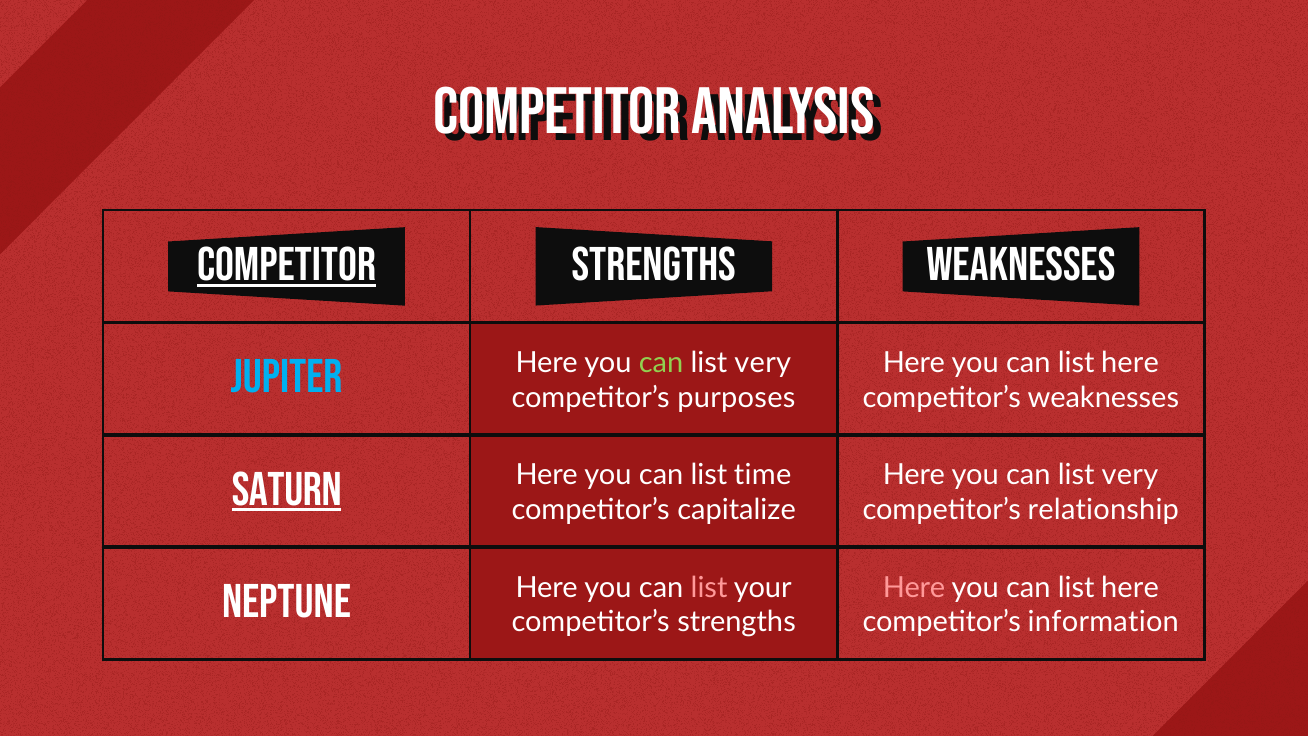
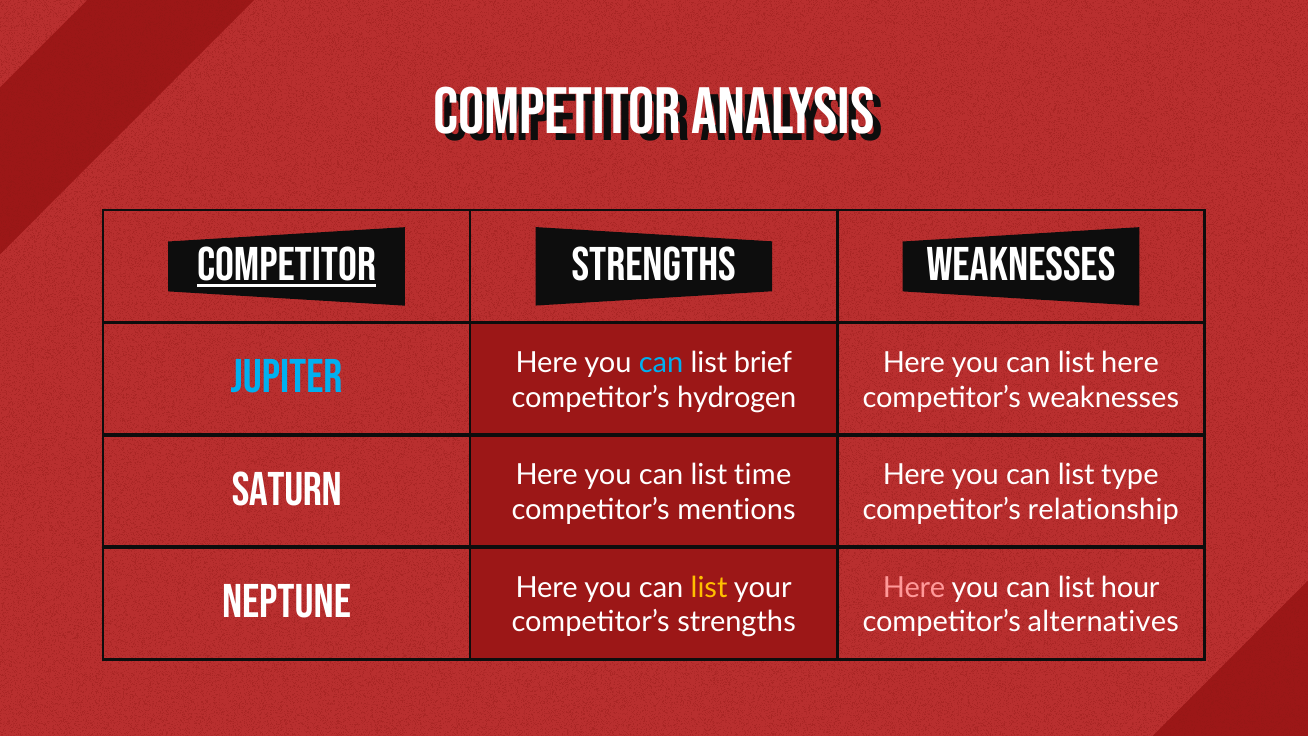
can at (661, 363) colour: light green -> light blue
very at (763, 363): very -> brief
purposes: purposes -> hydrogen
very at (1130, 475): very -> type
Saturn underline: present -> none
capitalize: capitalize -> mentions
here at (1130, 587): here -> hour
list at (709, 587) colour: pink -> yellow
information: information -> alternatives
